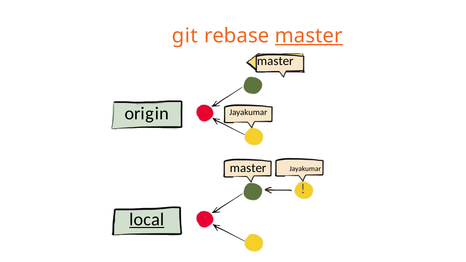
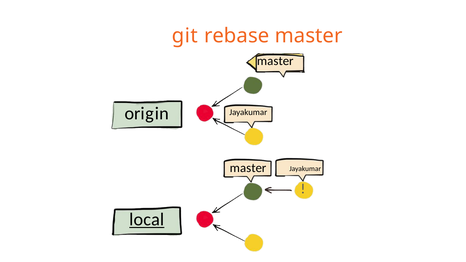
master at (309, 36) underline: present -> none
